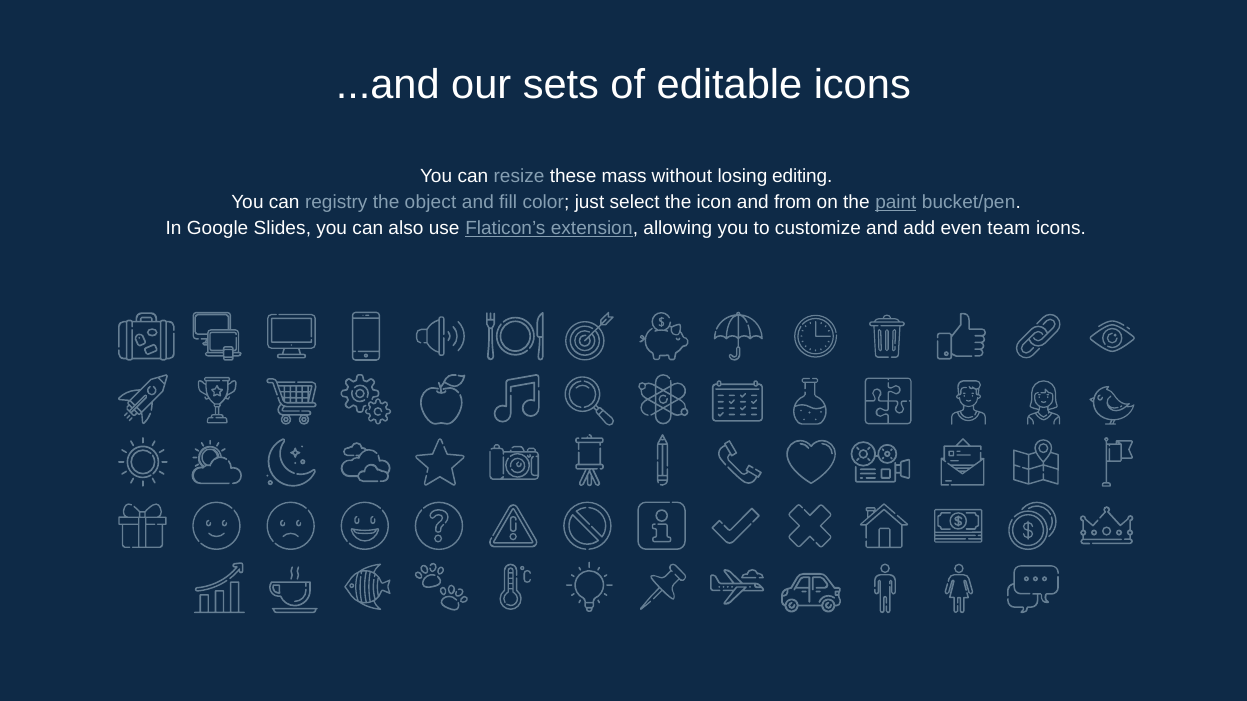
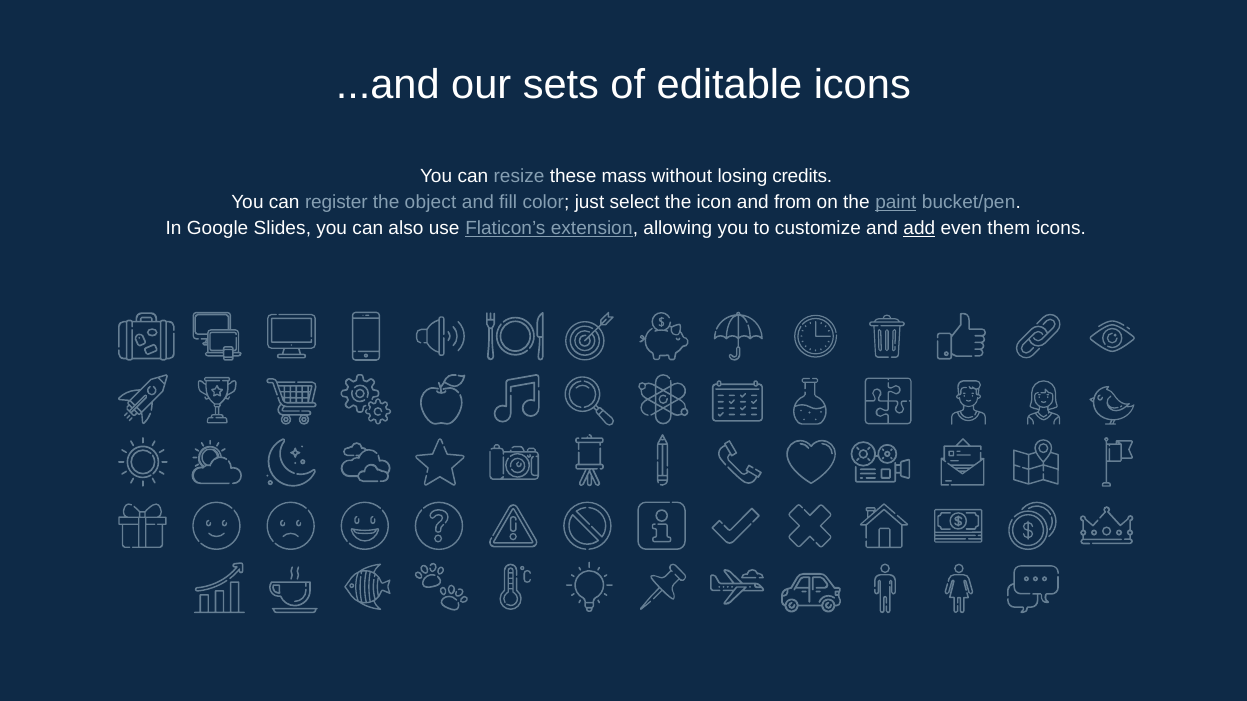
editing: editing -> credits
registry: registry -> register
add underline: none -> present
team: team -> them
